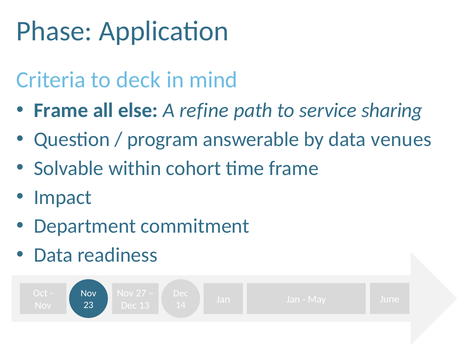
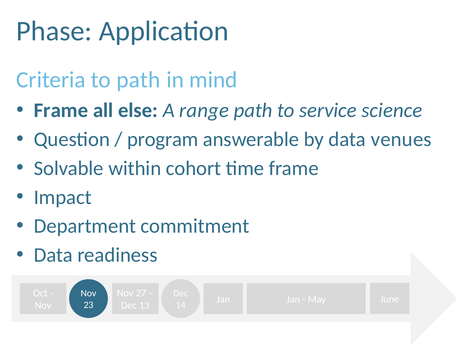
to deck: deck -> path
refine: refine -> range
sharing: sharing -> science
